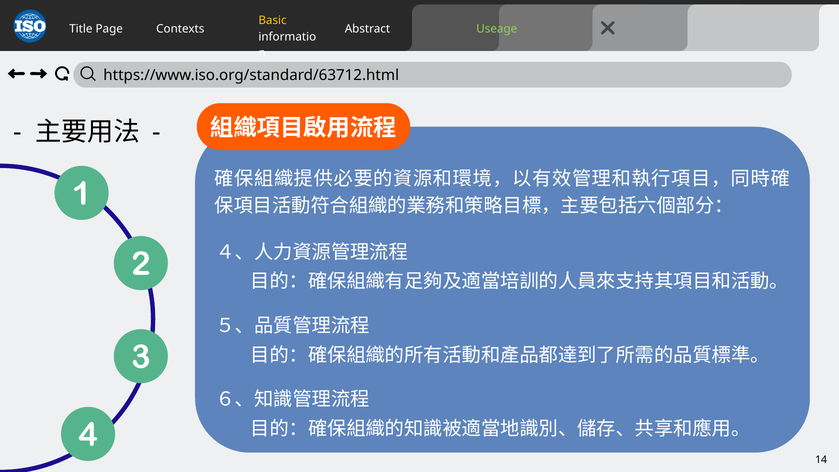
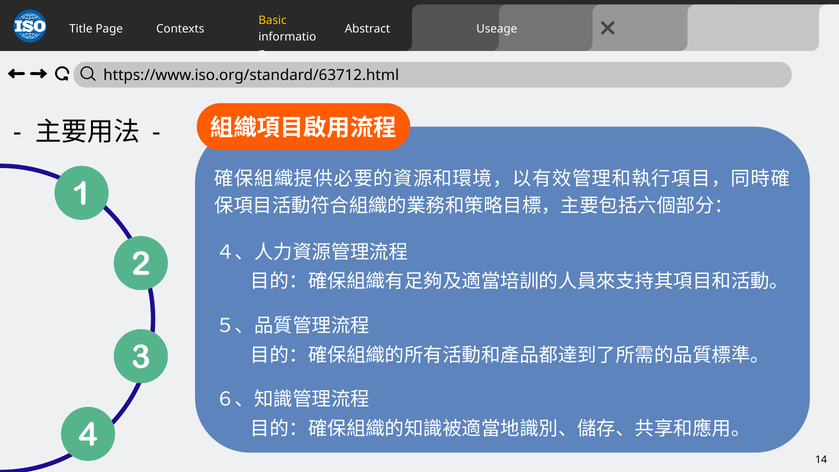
Useage colour: light green -> white
